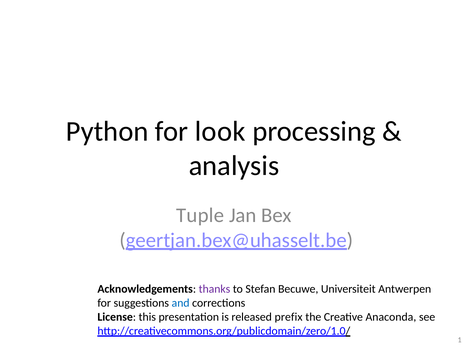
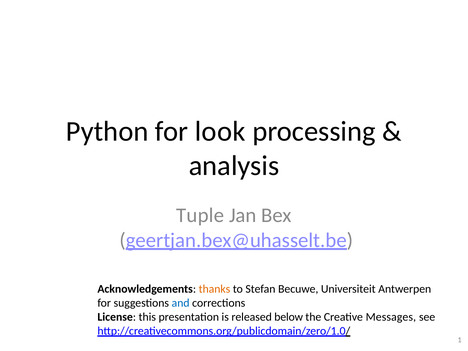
thanks colour: purple -> orange
prefix: prefix -> below
Anaconda: Anaconda -> Messages
